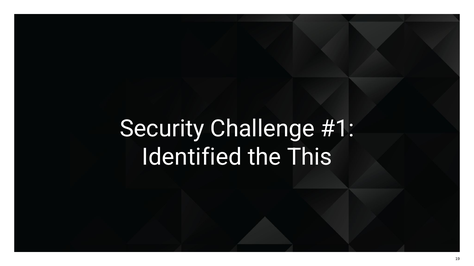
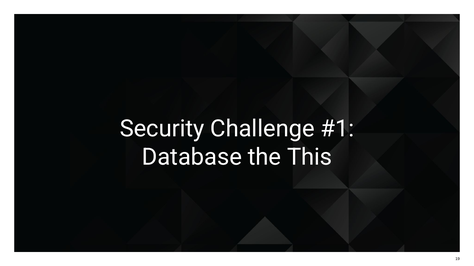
Identified: Identified -> Database
